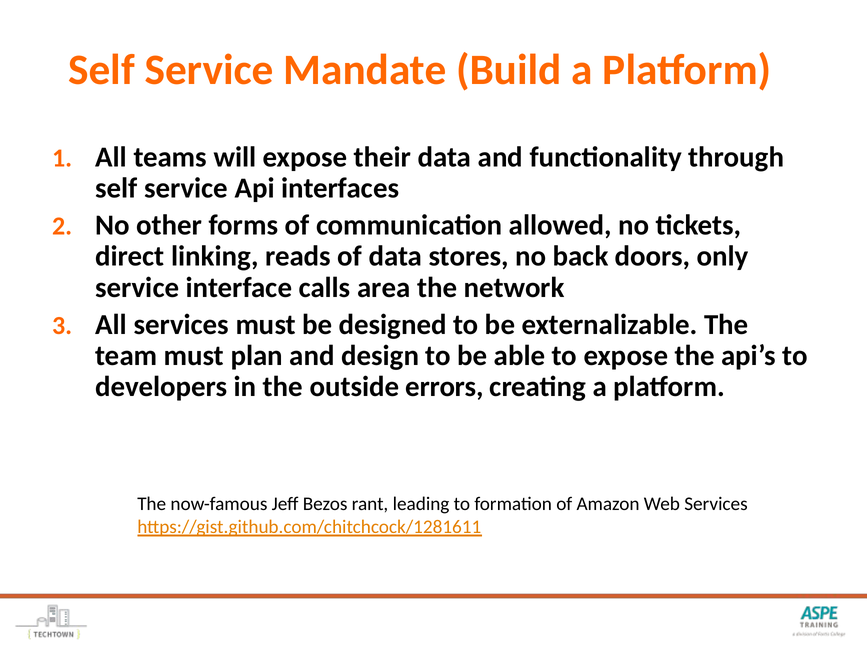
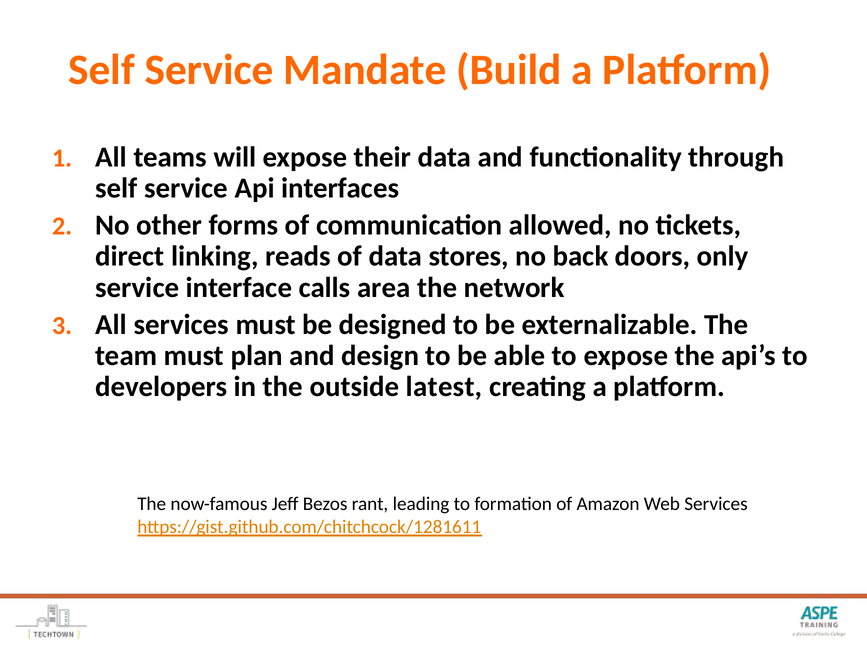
errors: errors -> latest
